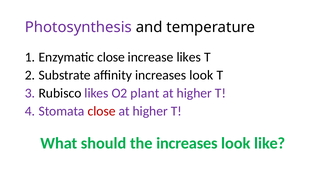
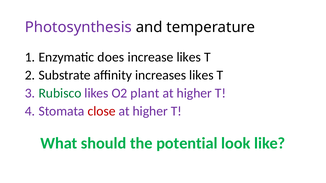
Enzymatic close: close -> does
affinity increases look: look -> likes
Rubisco colour: black -> green
the increases: increases -> potential
